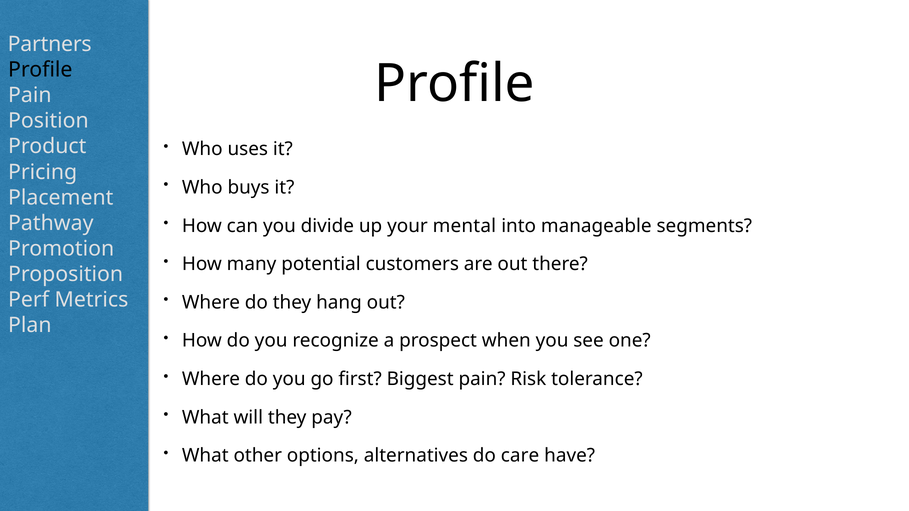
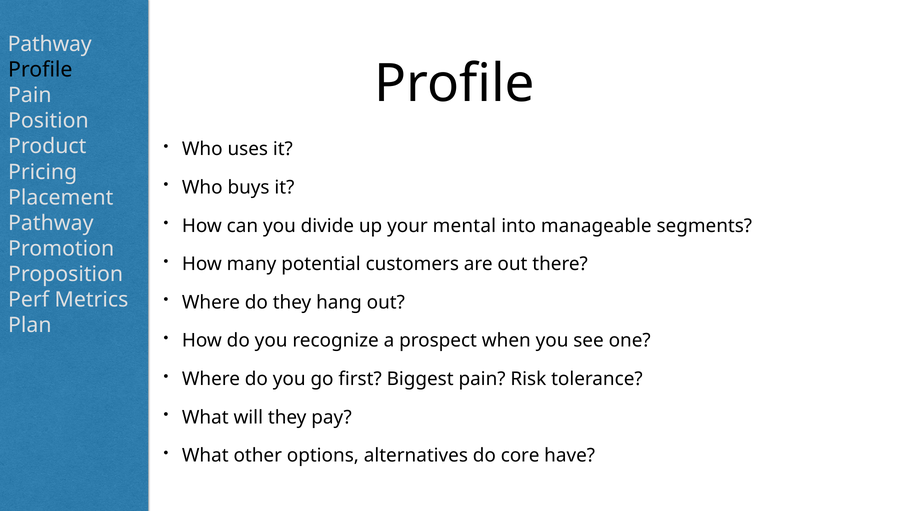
Partners at (50, 44): Partners -> Pathway
care: care -> core
